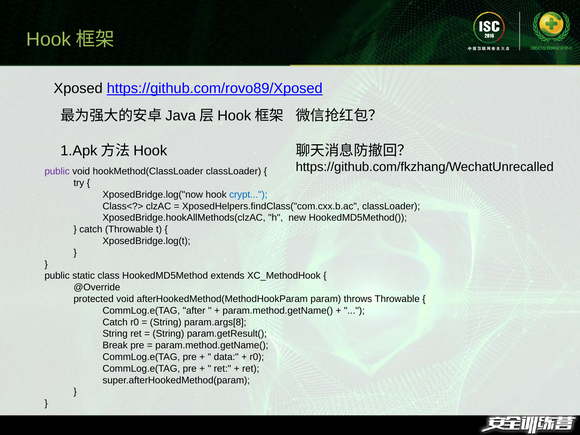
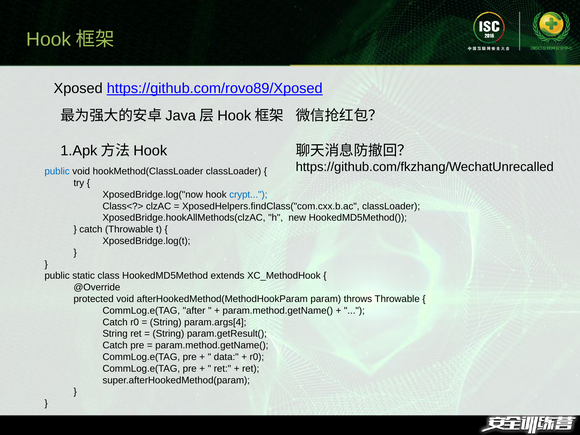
public at (57, 171) colour: purple -> blue
param.args[8: param.args[8 -> param.args[4
Break at (115, 345): Break -> Catch
